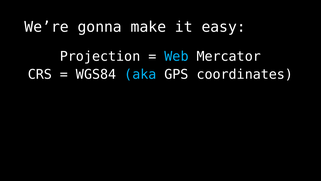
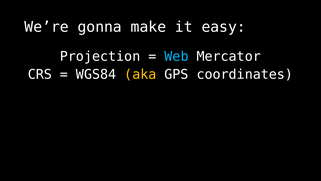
aka colour: light blue -> yellow
